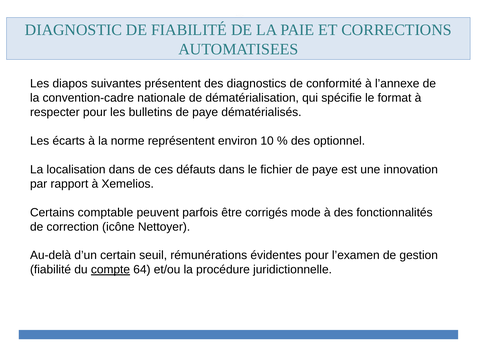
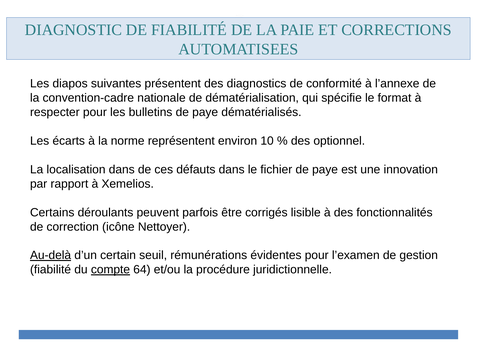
comptable: comptable -> déroulants
mode: mode -> lisible
Au-delà underline: none -> present
